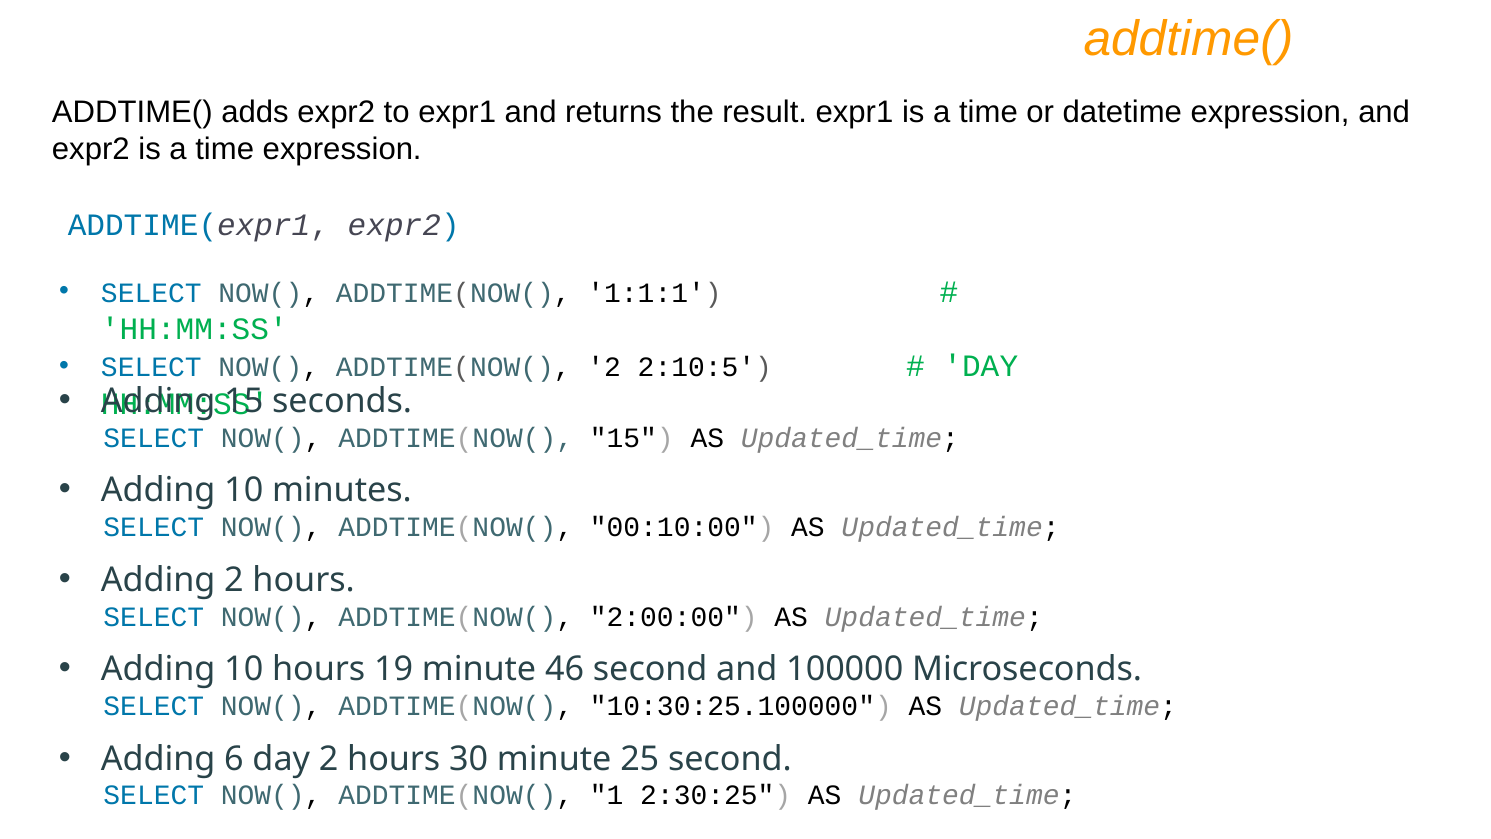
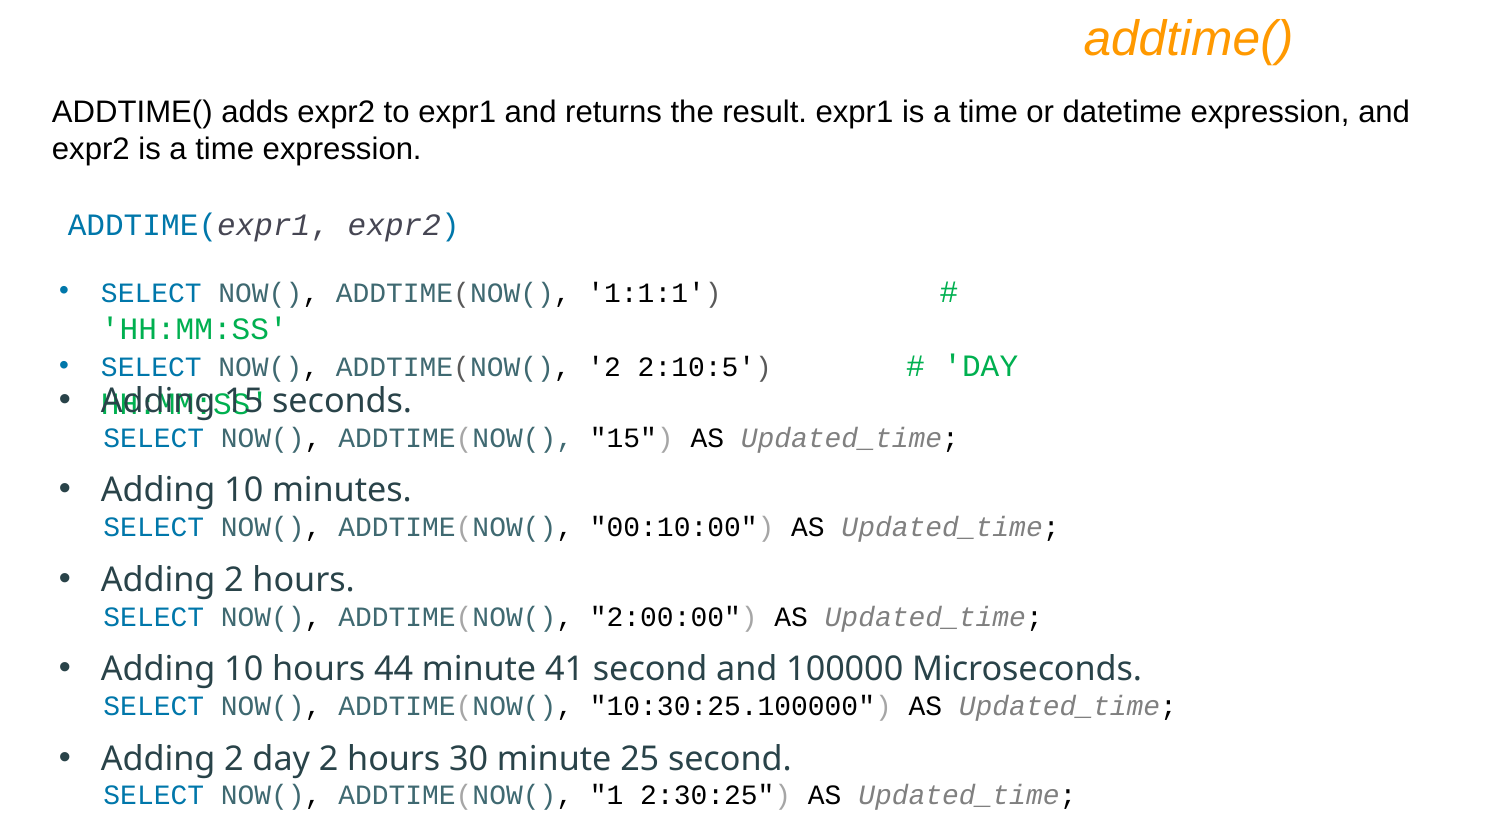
19: 19 -> 44
46: 46 -> 41
6 at (234, 759): 6 -> 2
